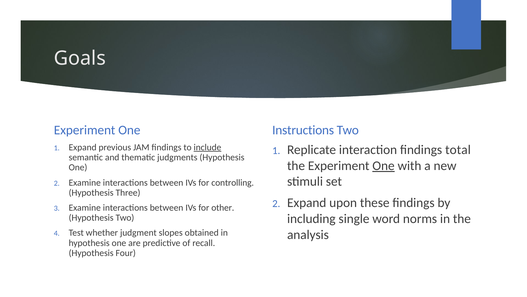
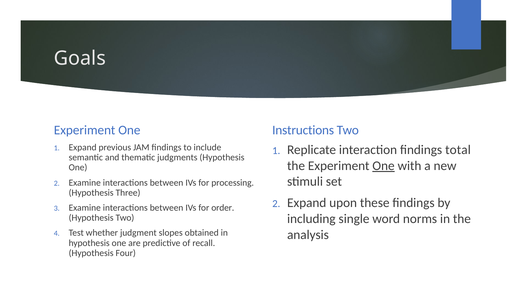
include underline: present -> none
controlling: controlling -> processing
other: other -> order
